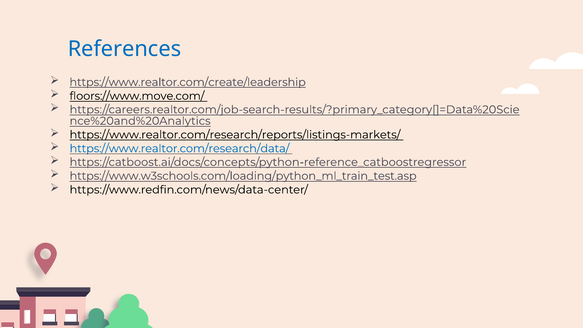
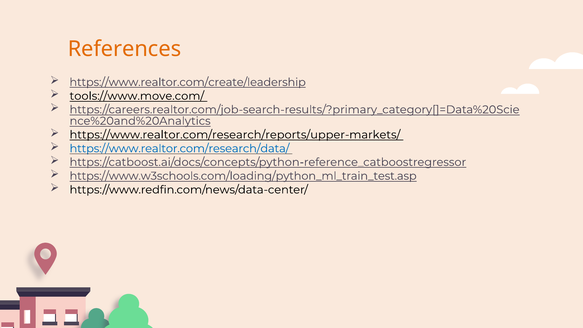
References colour: blue -> orange
floors://www.move.com/: floors://www.move.com/ -> tools://www.move.com/
https://www.realtor.com/research/reports/listings-markets/: https://www.realtor.com/research/reports/listings-markets/ -> https://www.realtor.com/research/reports/upper-markets/
